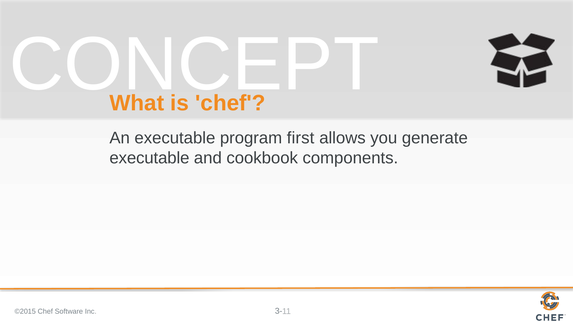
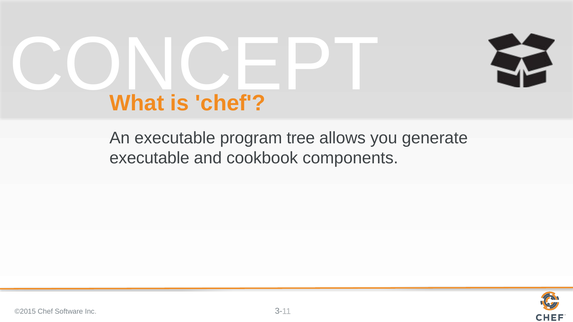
first: first -> tree
